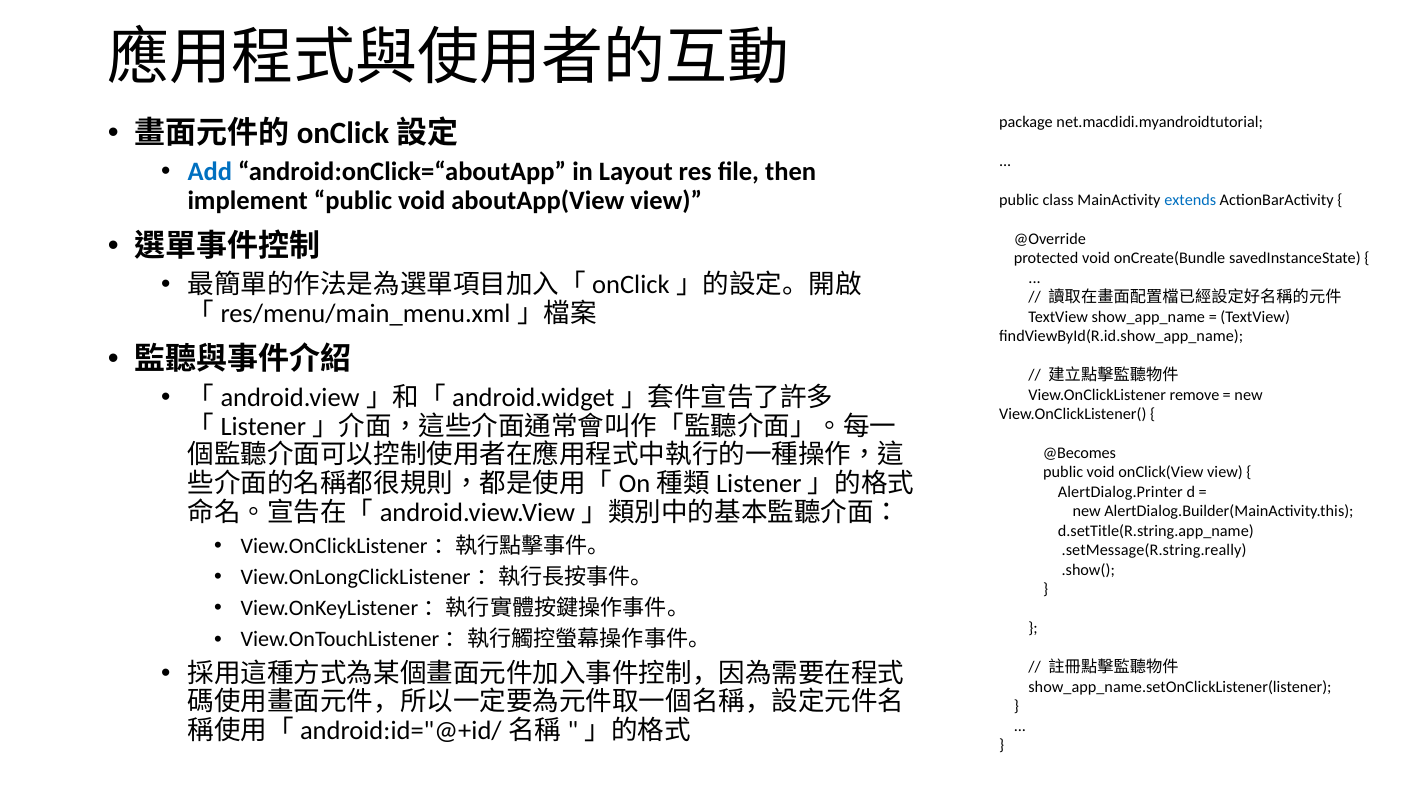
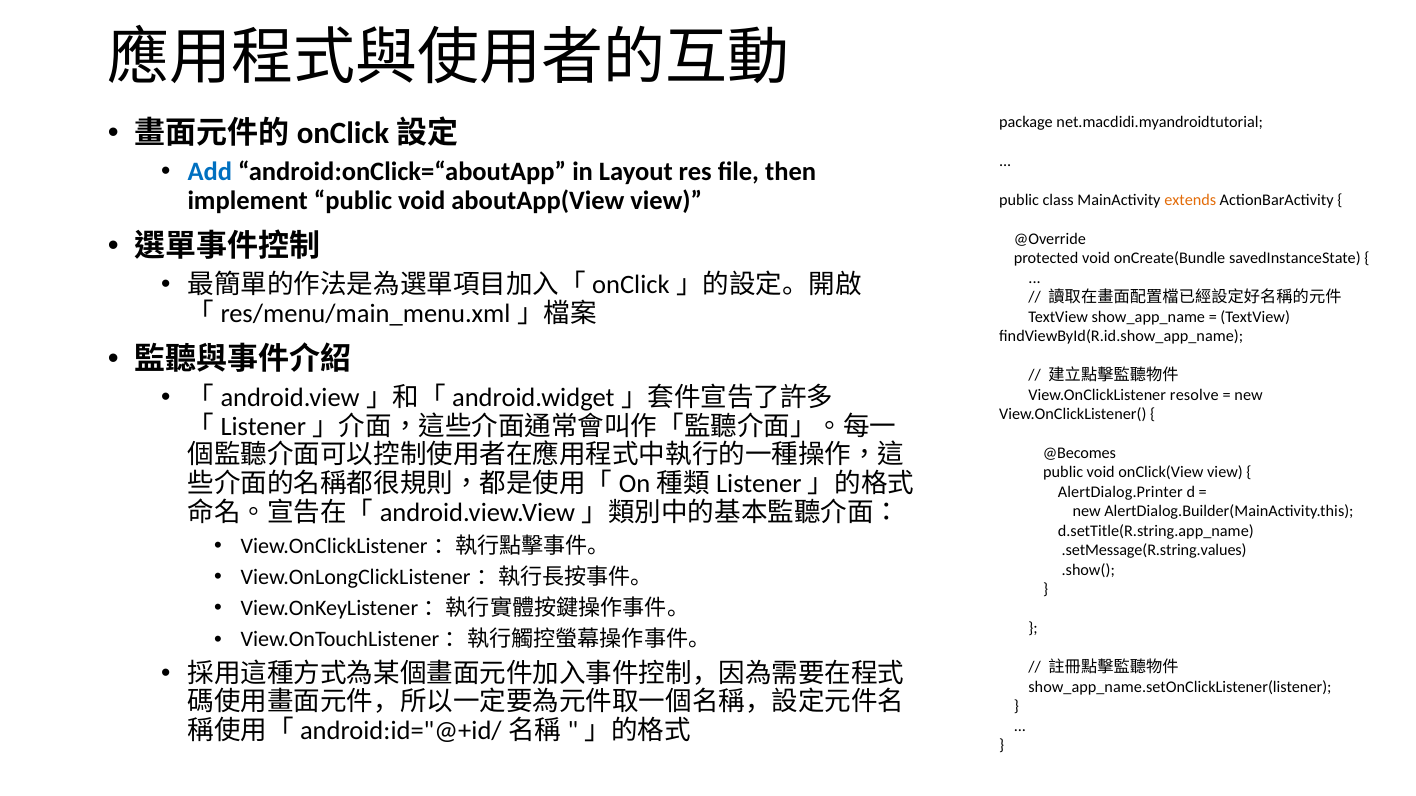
extends colour: blue -> orange
remove: remove -> resolve
.setMessage(R.string.really: .setMessage(R.string.really -> .setMessage(R.string.values
